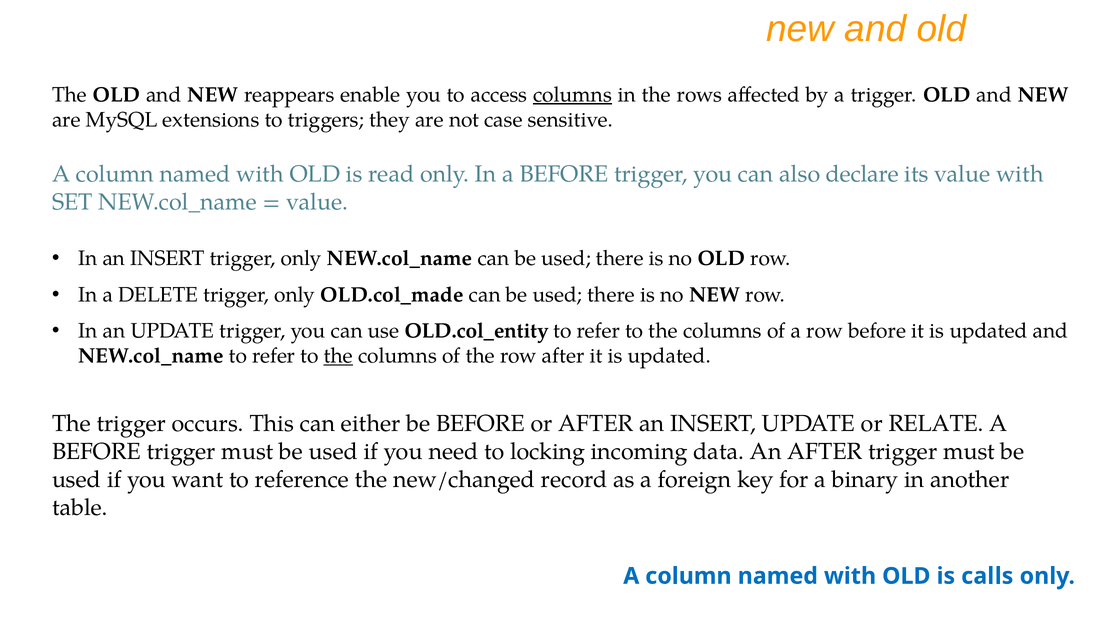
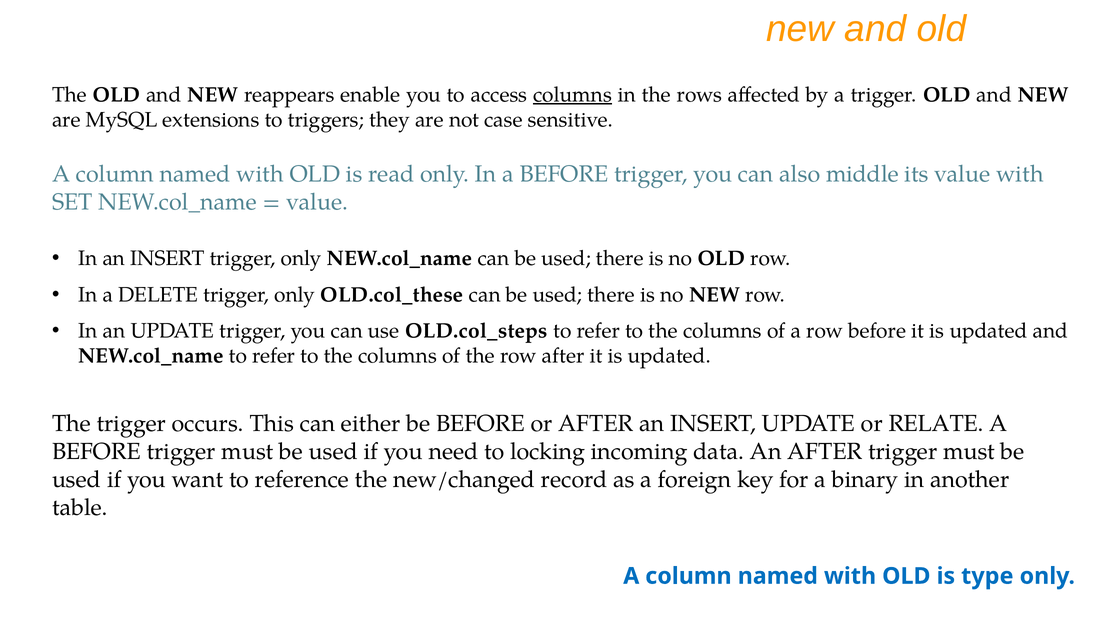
declare: declare -> middle
OLD.col_made: OLD.col_made -> OLD.col_these
OLD.col_entity: OLD.col_entity -> OLD.col_steps
the at (338, 356) underline: present -> none
calls: calls -> type
